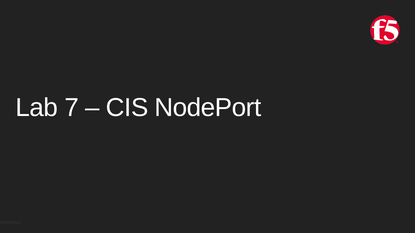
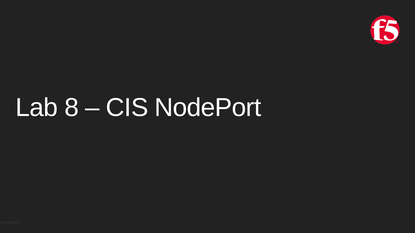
7: 7 -> 8
